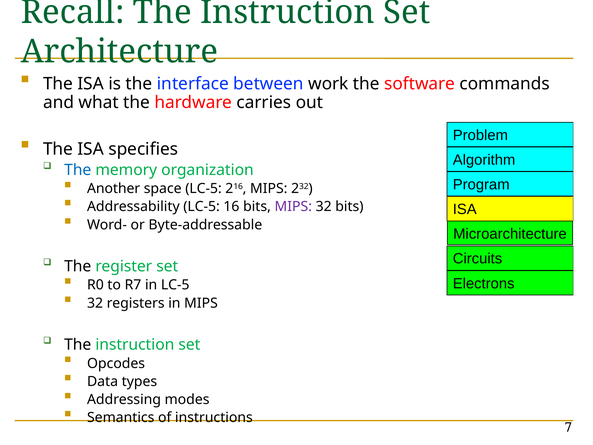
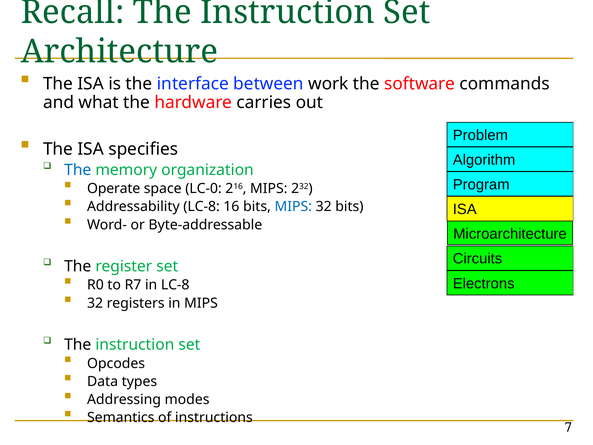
Another: Another -> Operate
space LC-5: LC-5 -> LC-0
Addressability LC-5: LC-5 -> LC-8
MIPS at (293, 207) colour: purple -> blue
in LC-5: LC-5 -> LC-8
